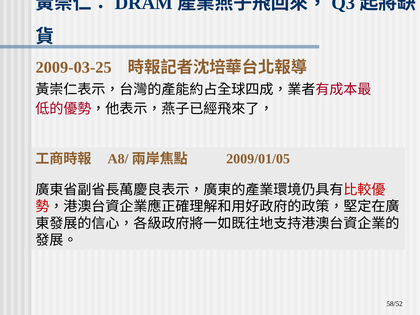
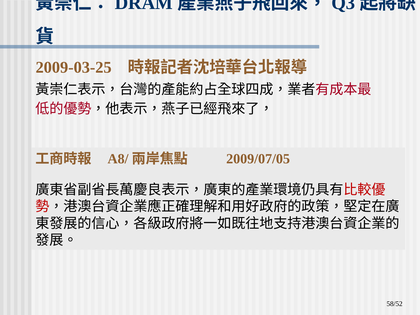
2009/01/05: 2009/01/05 -> 2009/07/05
